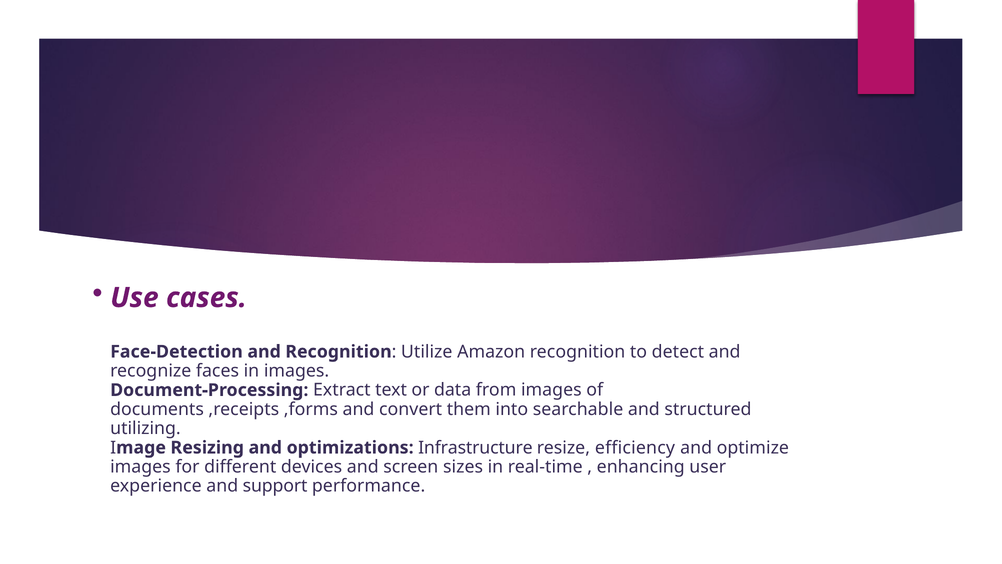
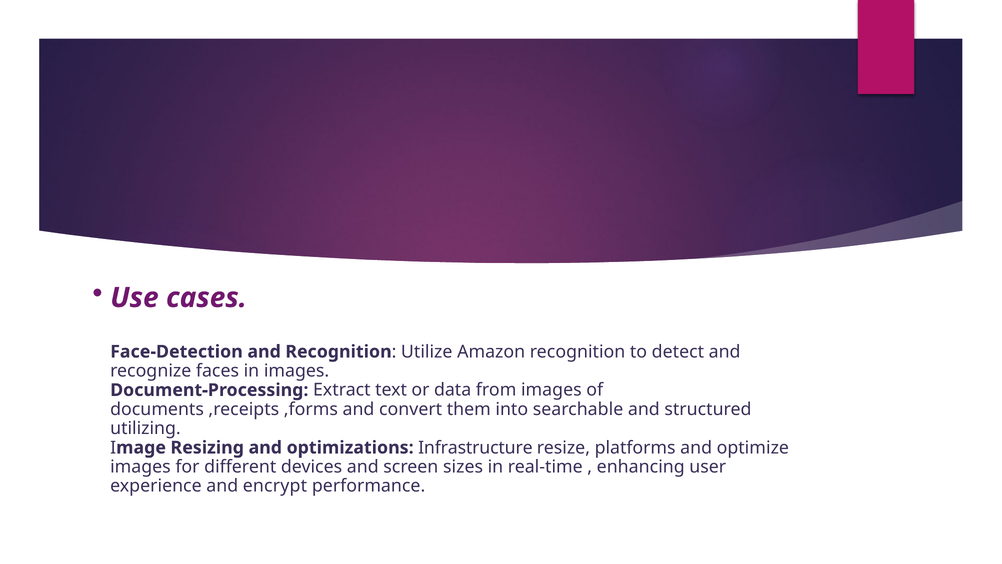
efficiency: efficiency -> platforms
support: support -> encrypt
